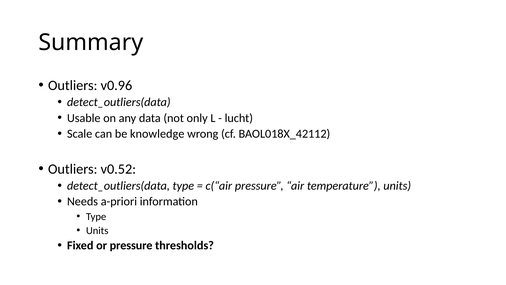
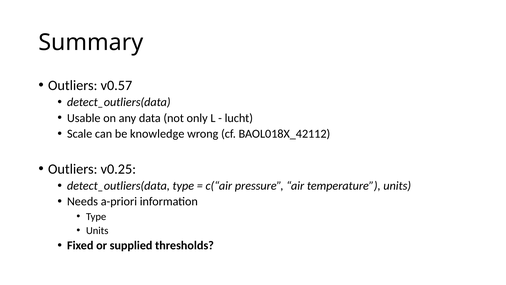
v0.96: v0.96 -> v0.57
v0.52: v0.52 -> v0.25
or pressure: pressure -> supplied
